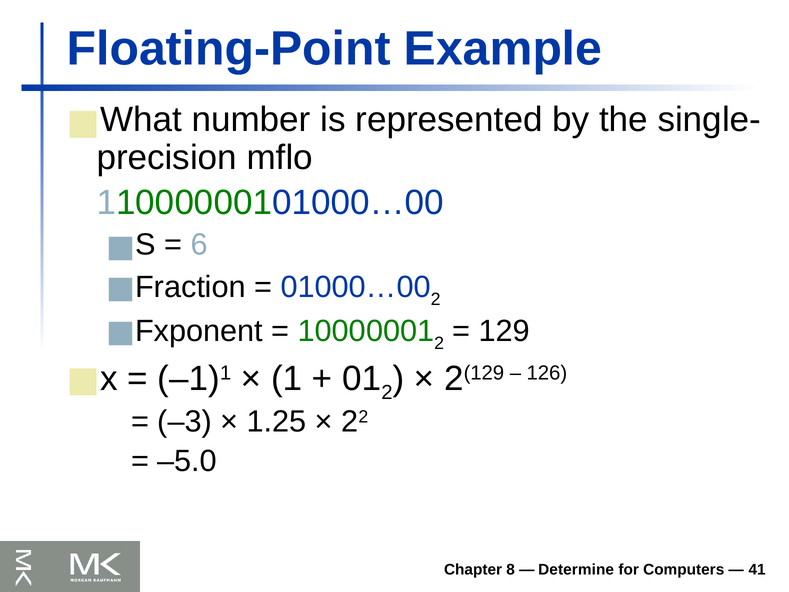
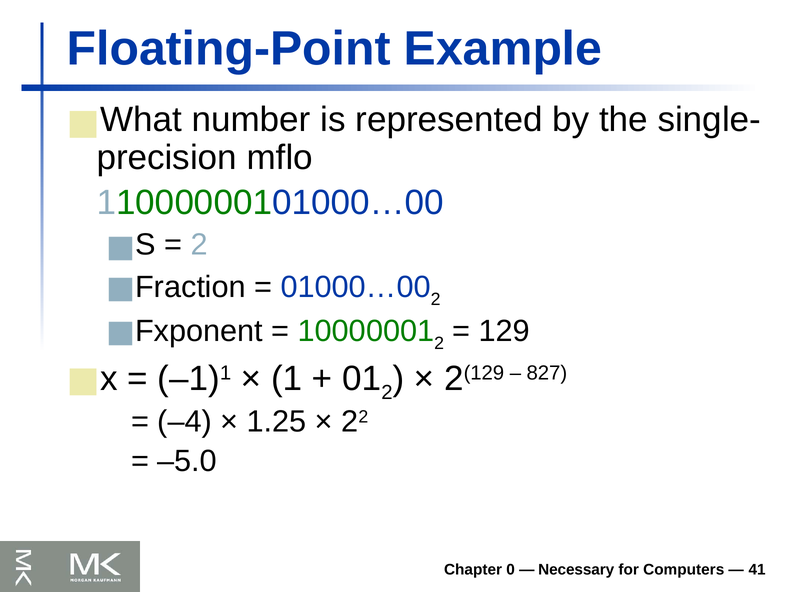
6 at (199, 244): 6 -> 2
126: 126 -> 827
–3: –3 -> –4
8: 8 -> 0
Determine: Determine -> Necessary
